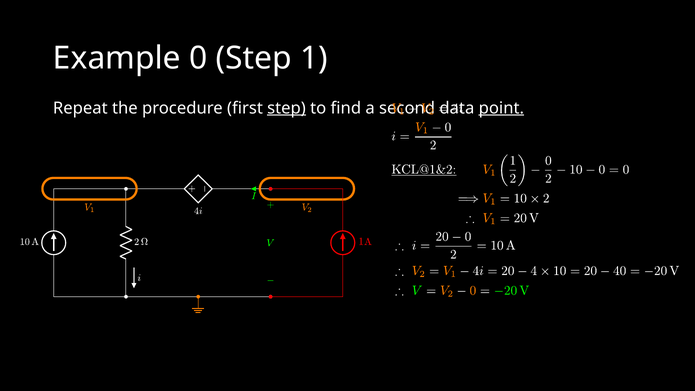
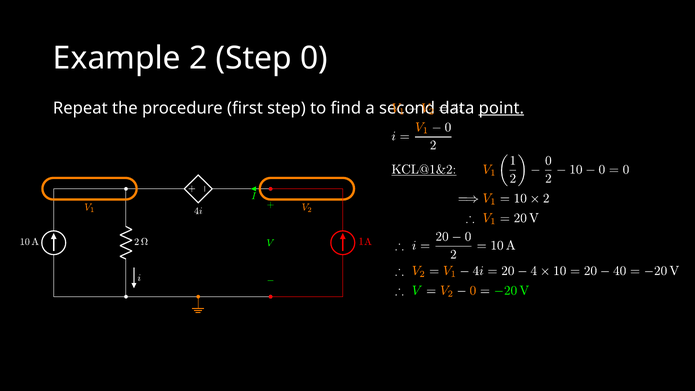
0: 0 -> 2
1: 1 -> 0
step at (287, 108) underline: present -> none
